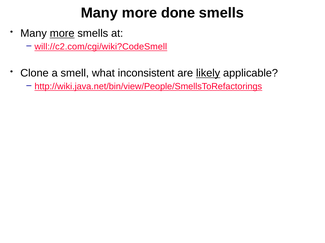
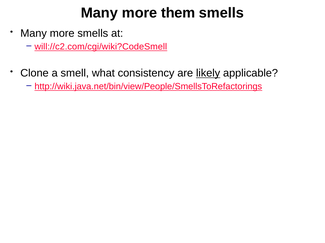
more done: done -> them
more at (62, 33) underline: present -> none
inconsistent: inconsistent -> consistency
